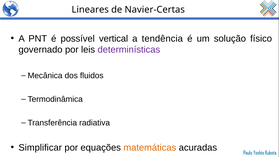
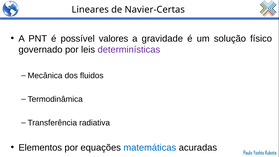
vertical: vertical -> valores
tendência: tendência -> gravidade
Simplificar: Simplificar -> Elementos
matemáticas colour: orange -> blue
